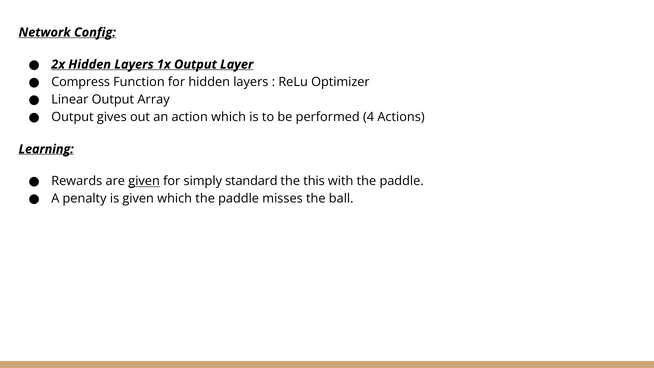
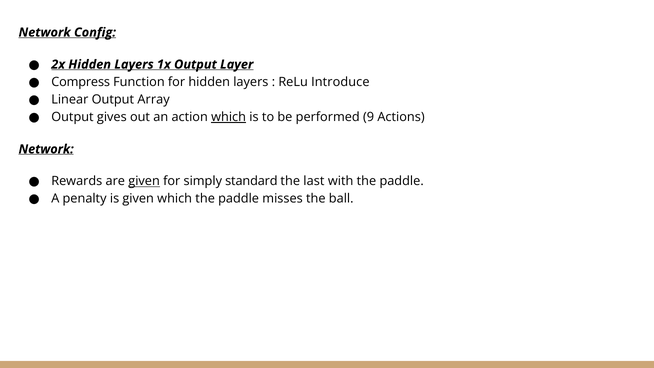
Optimizer: Optimizer -> Introduce
which at (229, 117) underline: none -> present
4: 4 -> 9
Learning at (46, 149): Learning -> Network
this: this -> last
